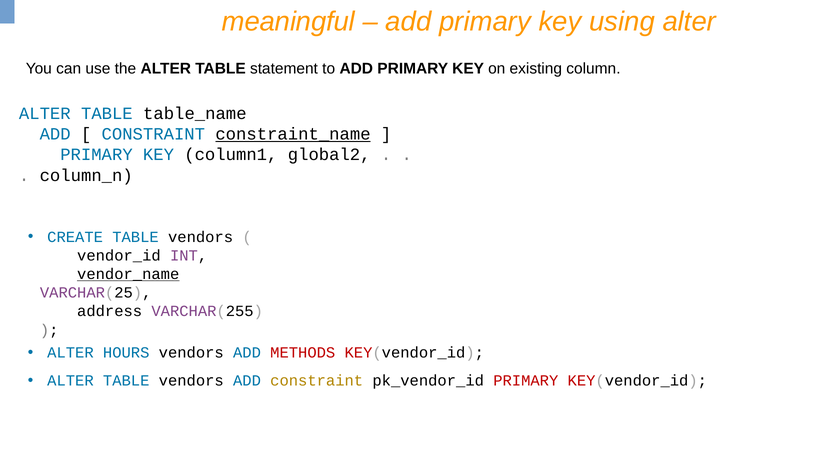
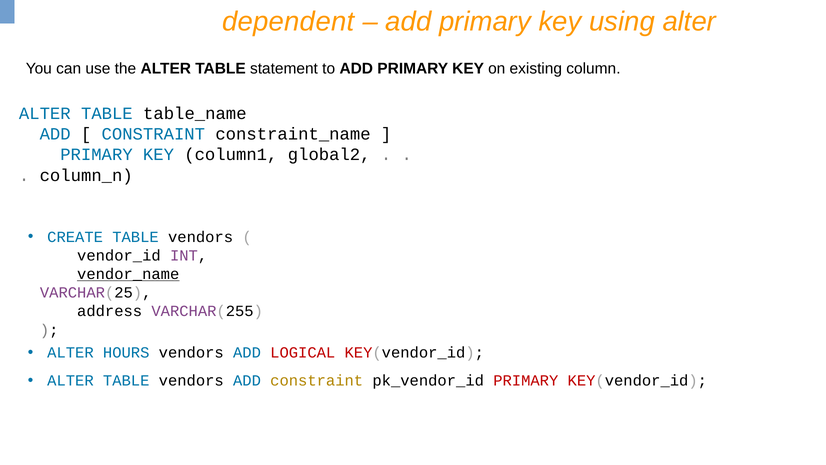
meaningful: meaningful -> dependent
constraint_name underline: present -> none
METHODS: METHODS -> LOGICAL
